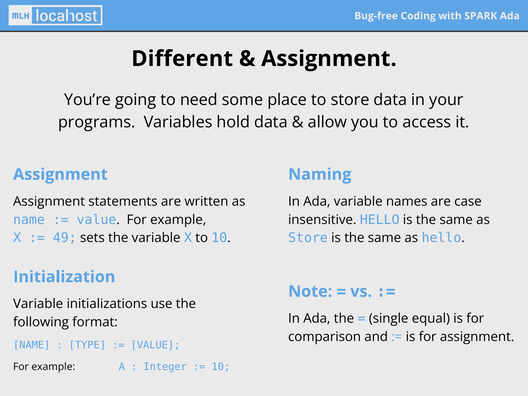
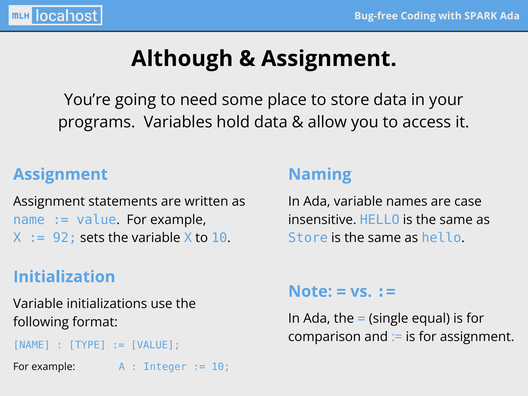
Different: Different -> Although
49: 49 -> 92
